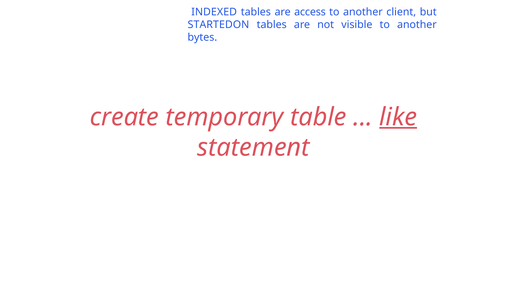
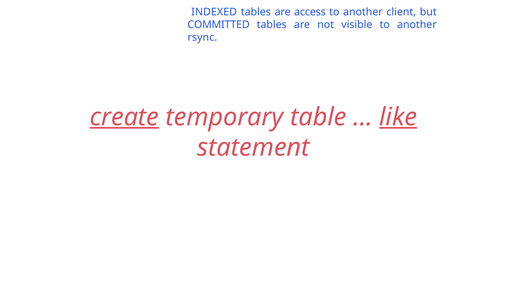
STARTEDON: STARTEDON -> COMMITTED
bytes: bytes -> rsync
create underline: none -> present
